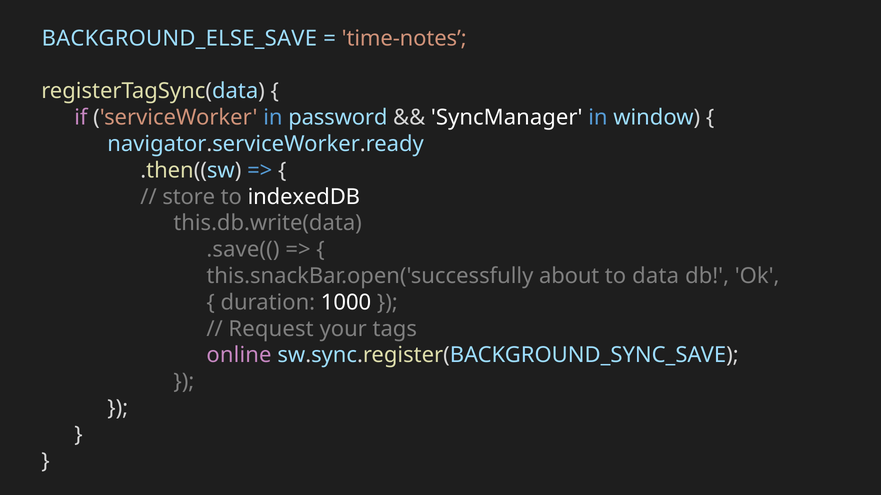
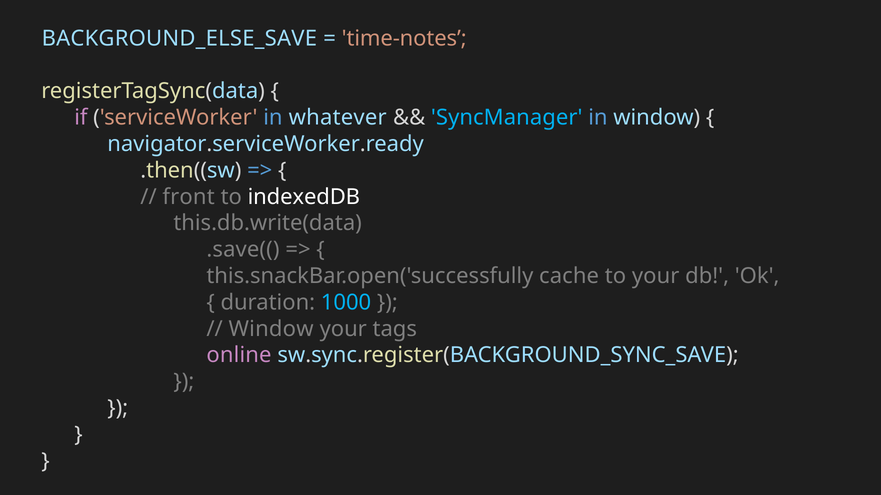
password: password -> whatever
SyncManager colour: white -> light blue
store: store -> front
about: about -> cache
to data: data -> your
1000 colour: white -> light blue
Request at (271, 329): Request -> Window
